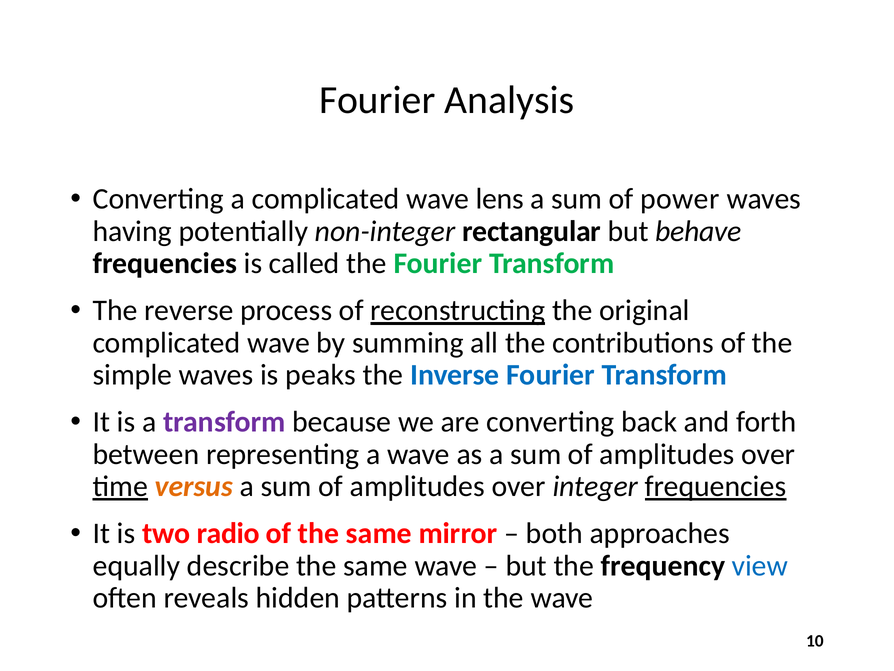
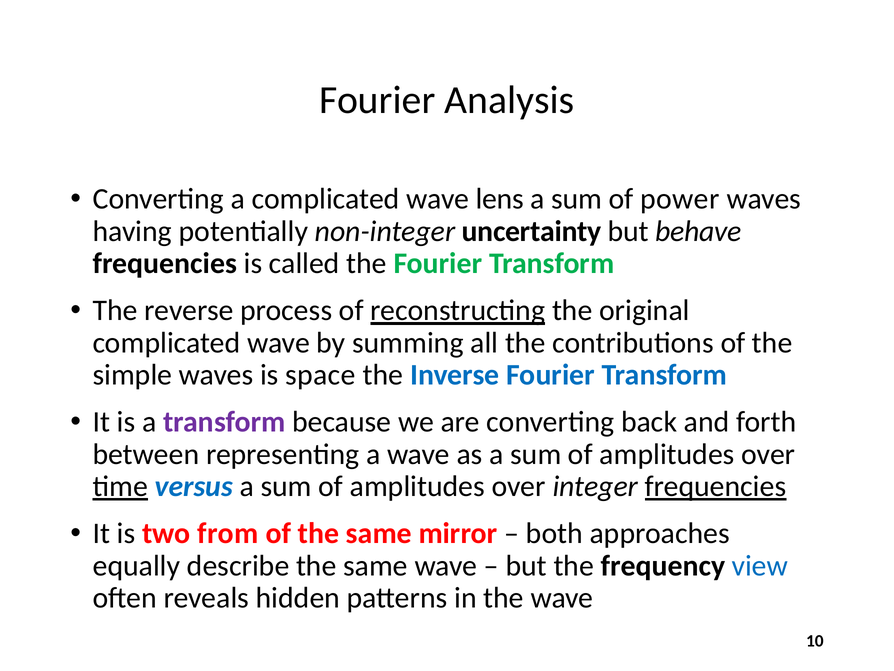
rectangular: rectangular -> uncertainty
peaks: peaks -> space
versus colour: orange -> blue
radio: radio -> from
